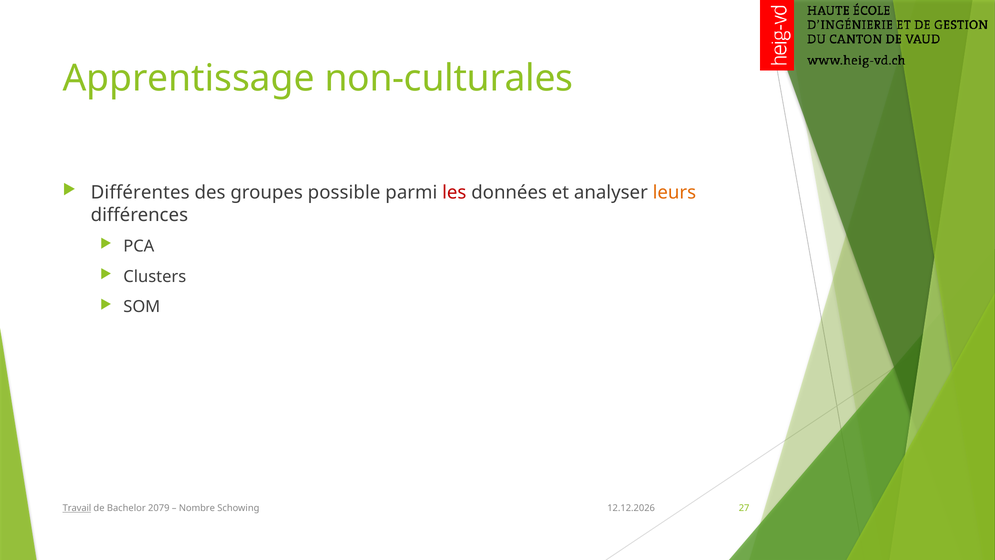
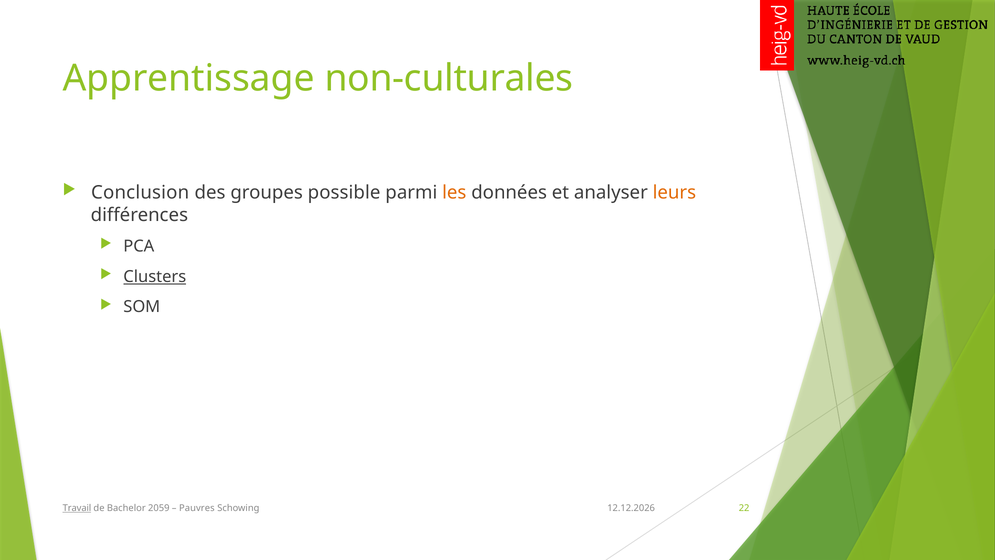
Différentes: Différentes -> Conclusion
les colour: red -> orange
Clusters underline: none -> present
2079: 2079 -> 2059
Nombre: Nombre -> Pauvres
27: 27 -> 22
